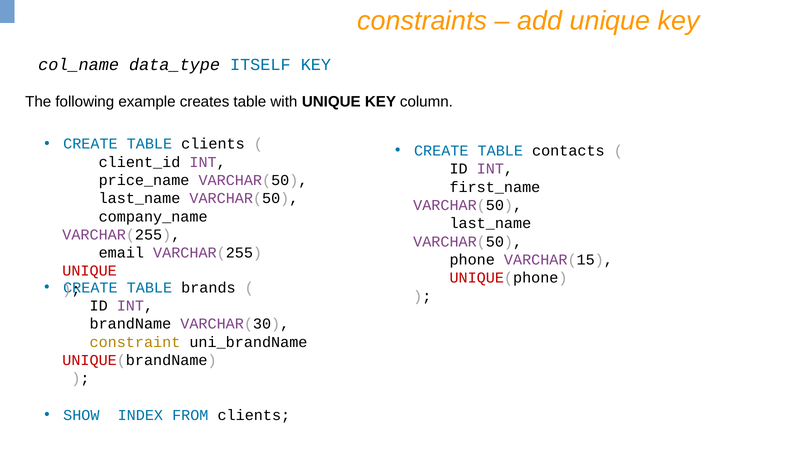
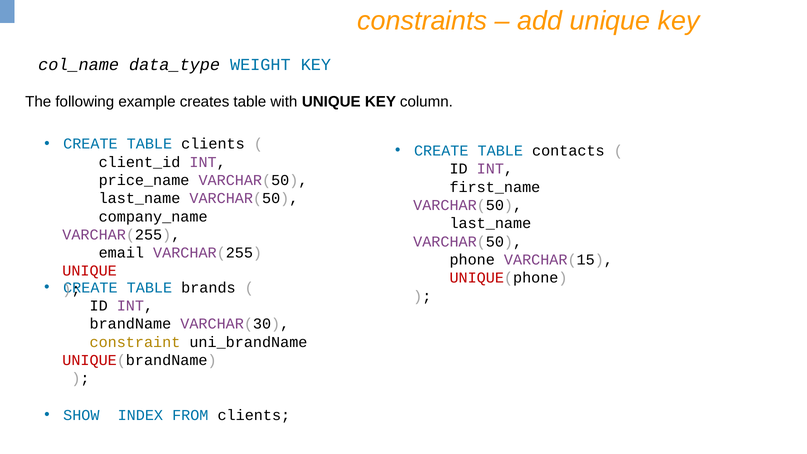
ITSELF: ITSELF -> WEIGHT
